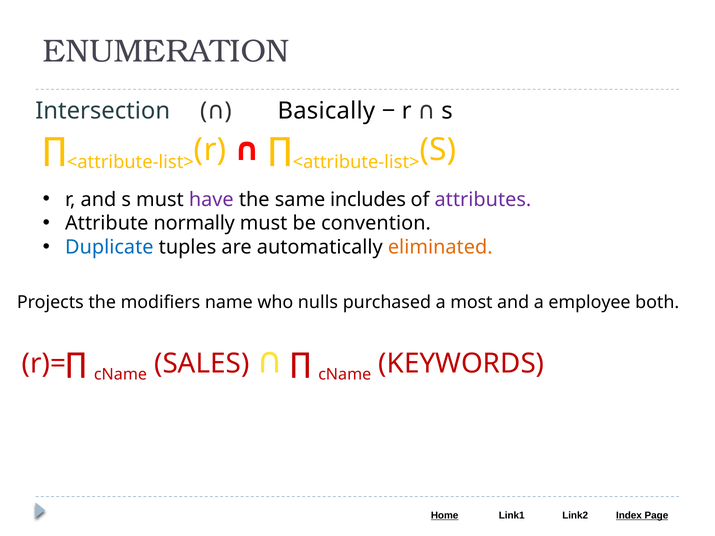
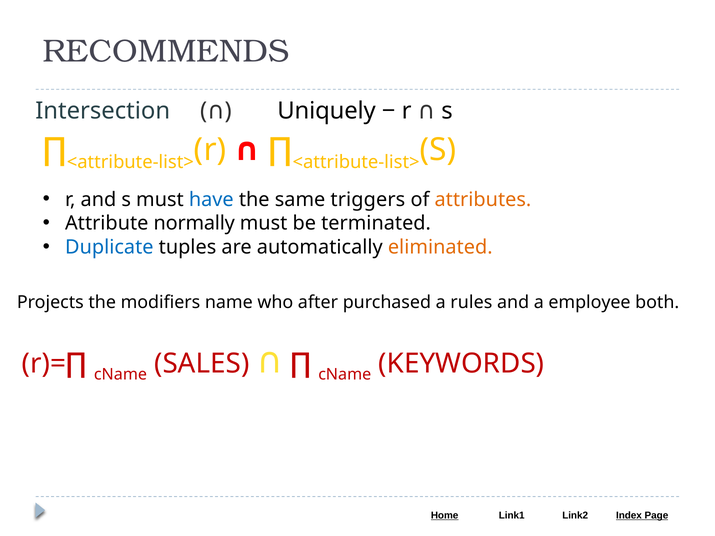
ENUMERATION: ENUMERATION -> RECOMMENDS
Basically: Basically -> Uniquely
have colour: purple -> blue
includes: includes -> triggers
attributes colour: purple -> orange
convention: convention -> terminated
nulls: nulls -> after
most: most -> rules
